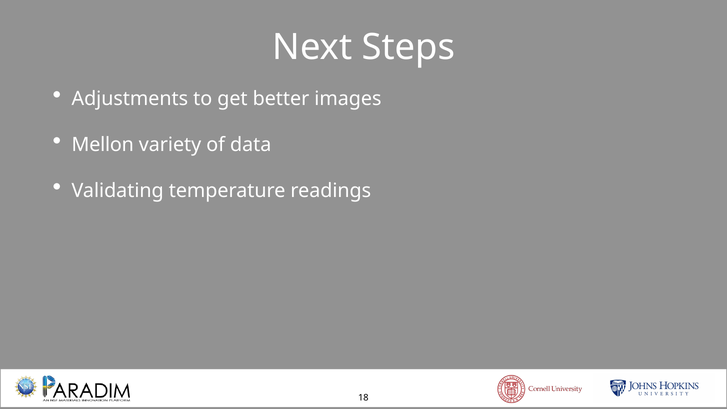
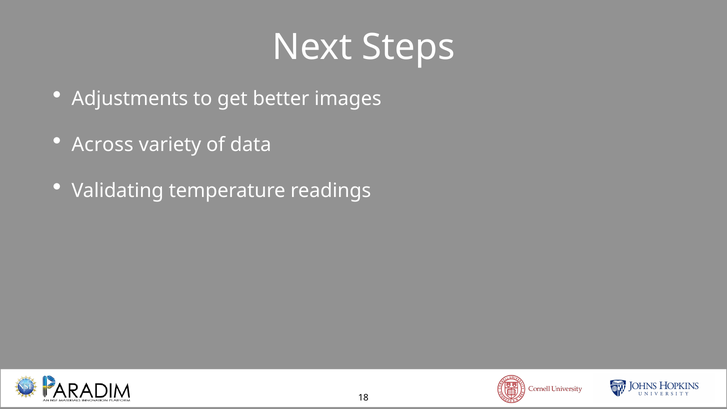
Mellon: Mellon -> Across
